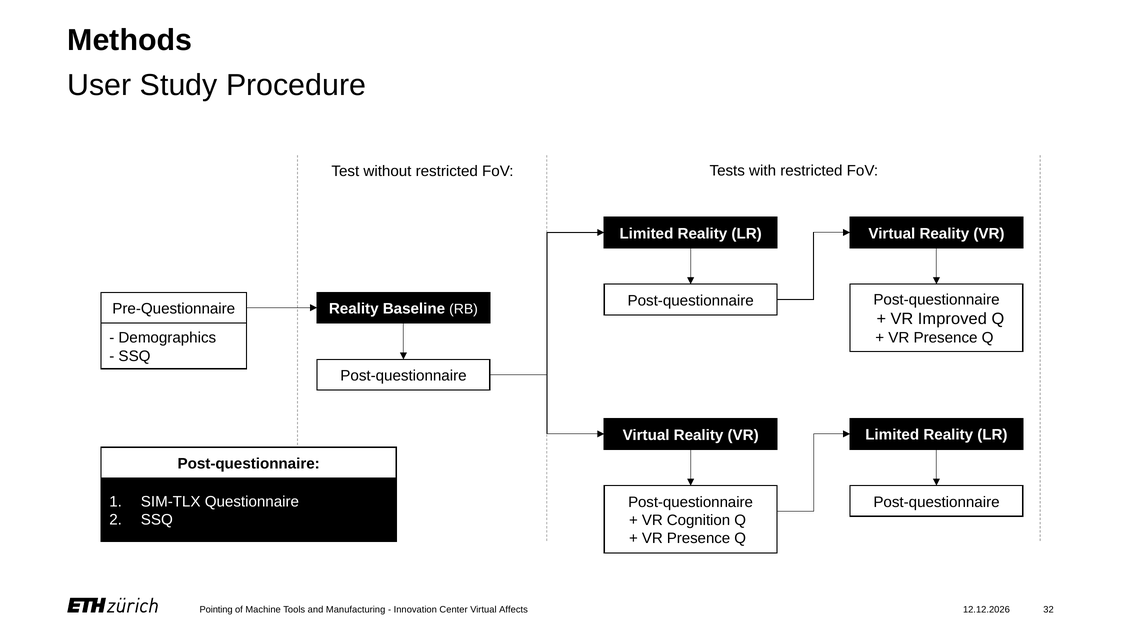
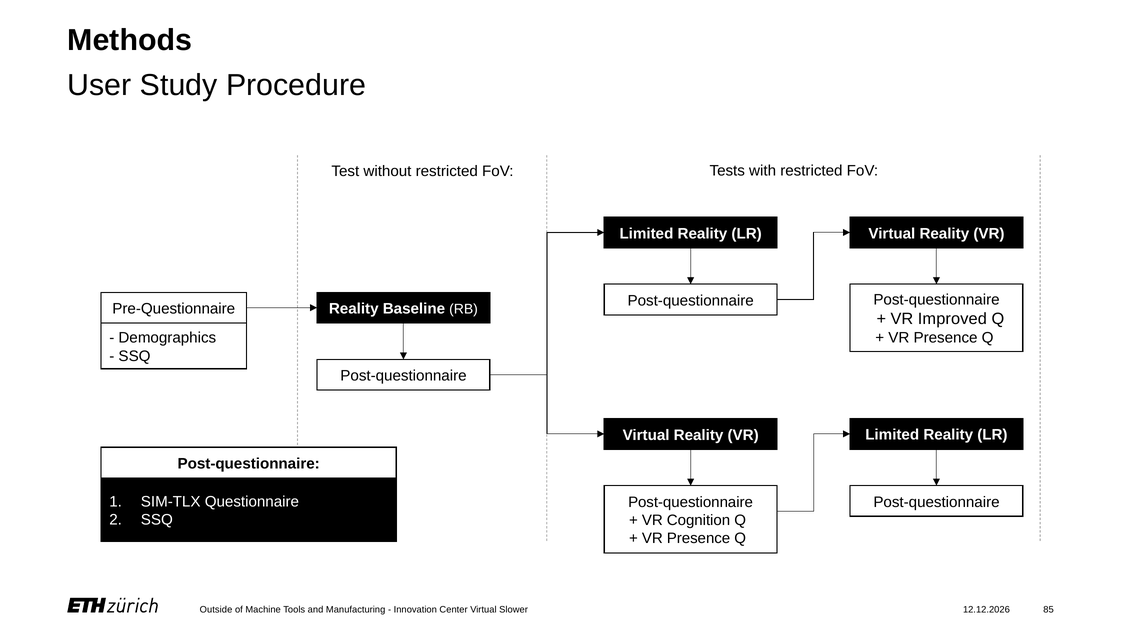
Pointing: Pointing -> Outside
Affects: Affects -> Slower
32: 32 -> 85
